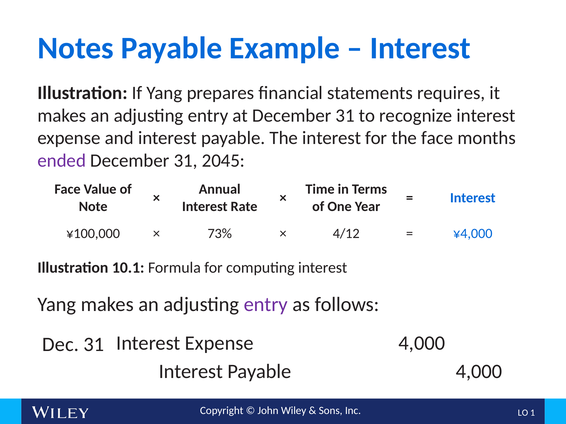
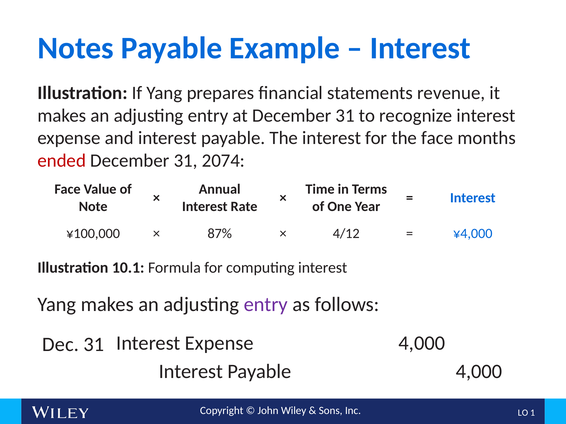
requires: requires -> revenue
ended colour: purple -> red
2045: 2045 -> 2074
73%: 73% -> 87%
